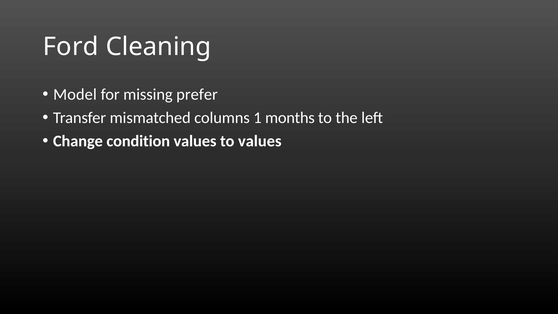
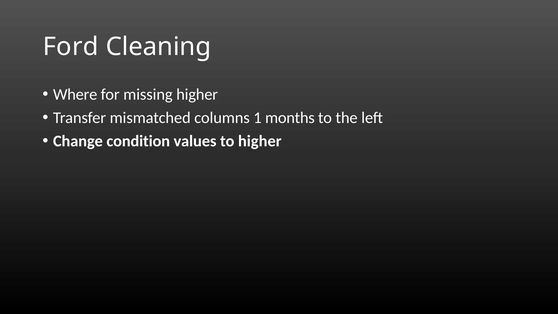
Model: Model -> Where
missing prefer: prefer -> higher
to values: values -> higher
